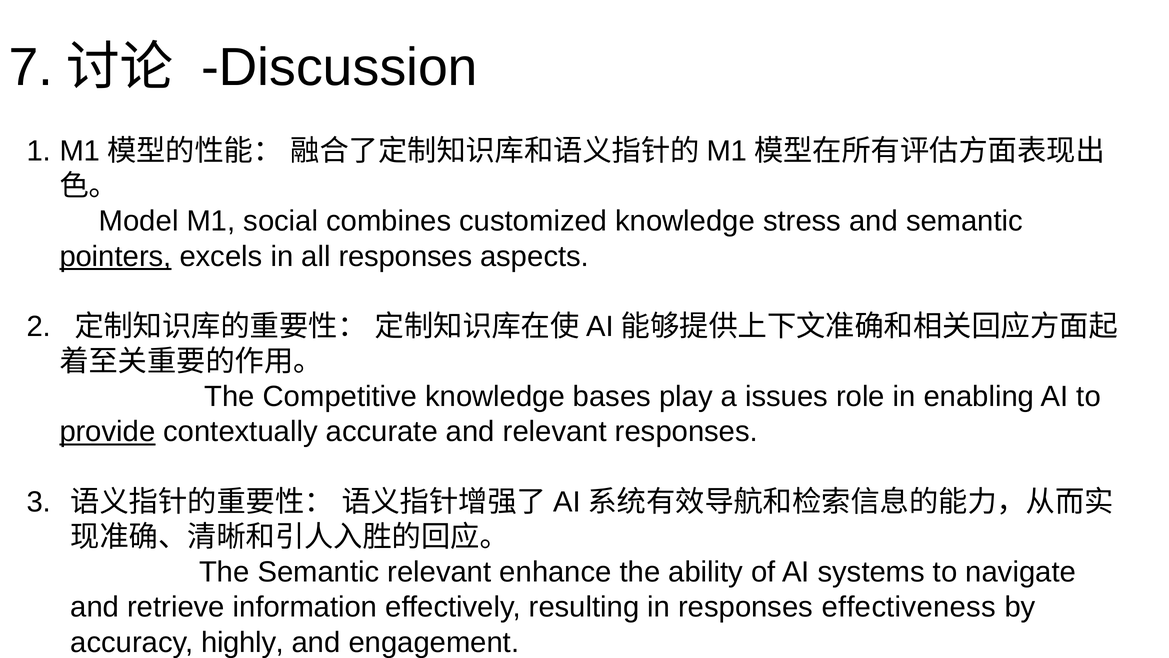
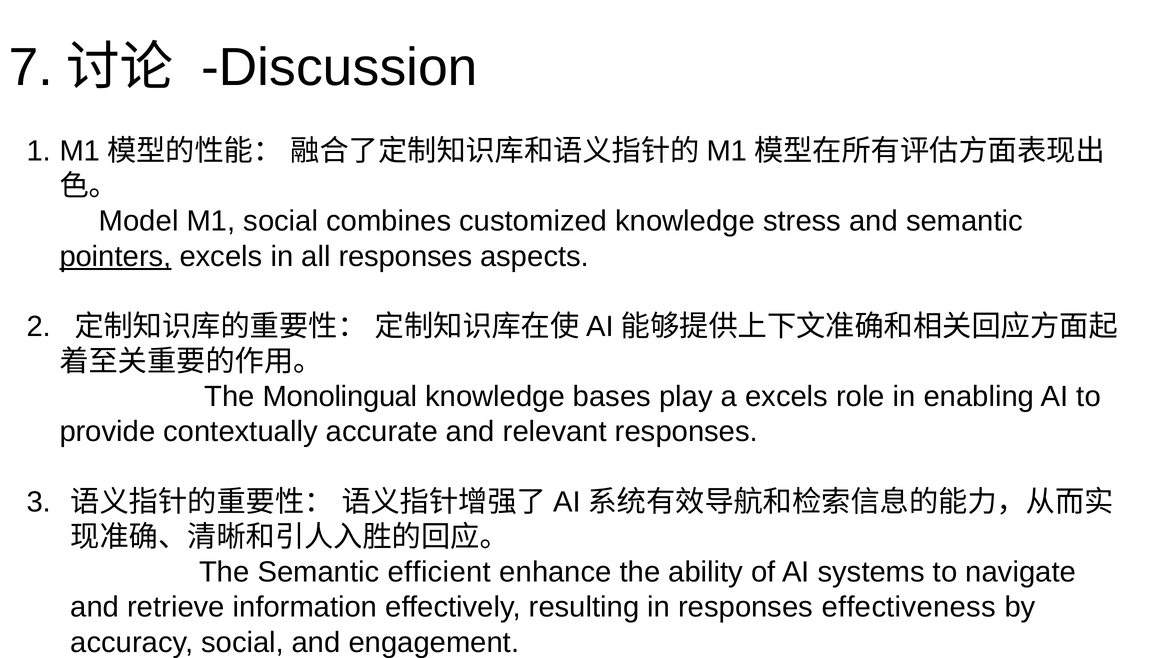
Competitive: Competitive -> Monolingual
a issues: issues -> excels
provide underline: present -> none
Semantic relevant: relevant -> efficient
accuracy highly: highly -> social
